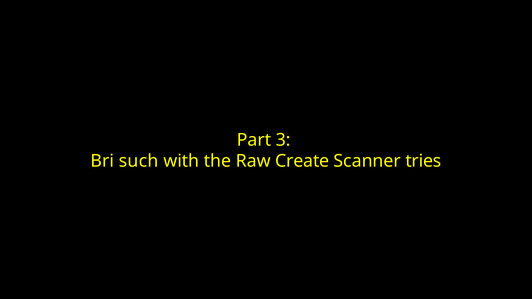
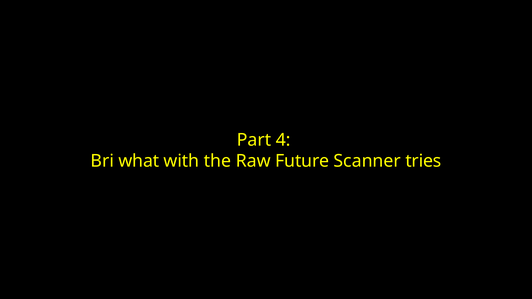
3: 3 -> 4
such: such -> what
Create: Create -> Future
